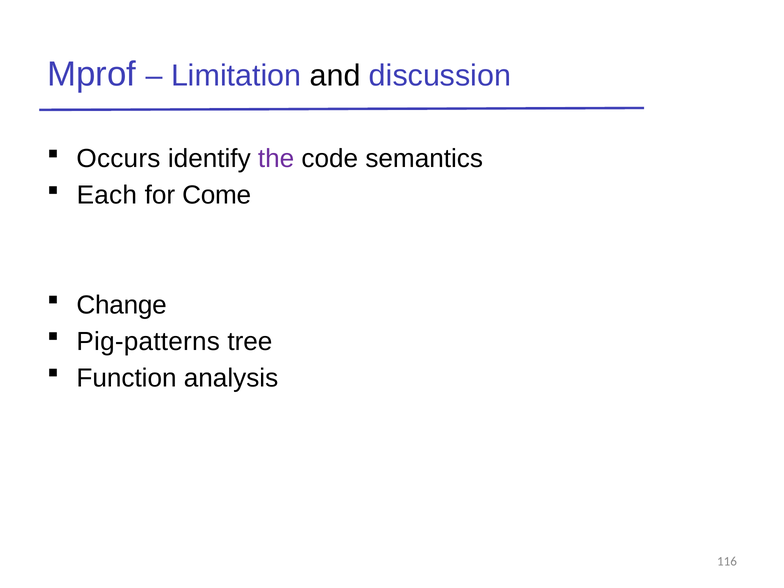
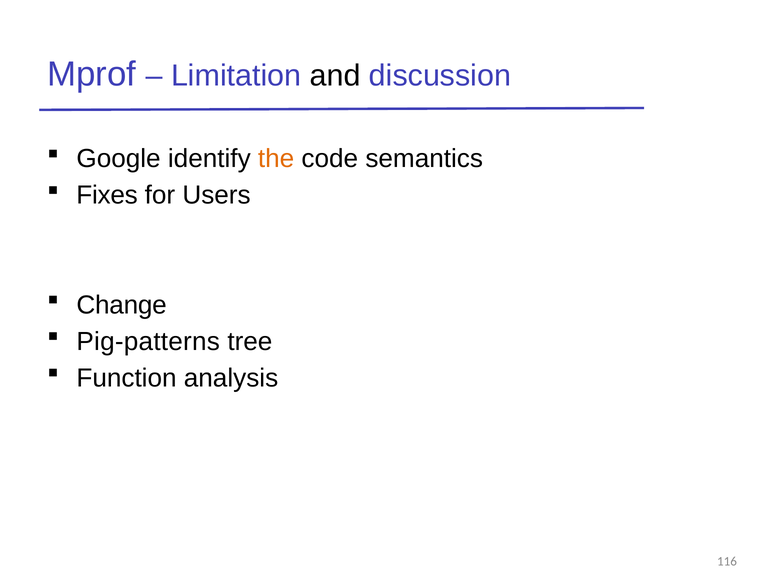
Occurs: Occurs -> Google
the colour: purple -> orange
Each: Each -> Fixes
Come: Come -> Users
